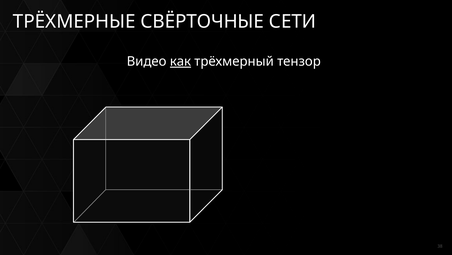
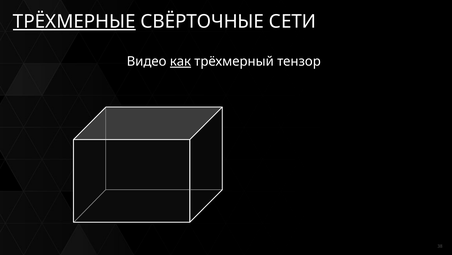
ТРЁХМЕРНЫЕ underline: none -> present
